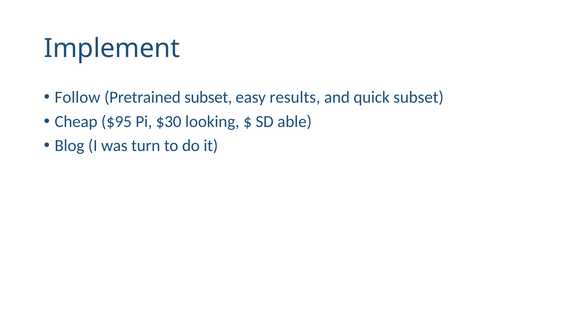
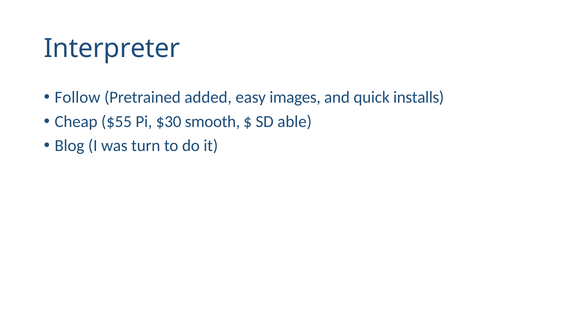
Implement: Implement -> Interpreter
Pretrained subset: subset -> added
results: results -> images
quick subset: subset -> installs
$95: $95 -> $55
looking: looking -> smooth
